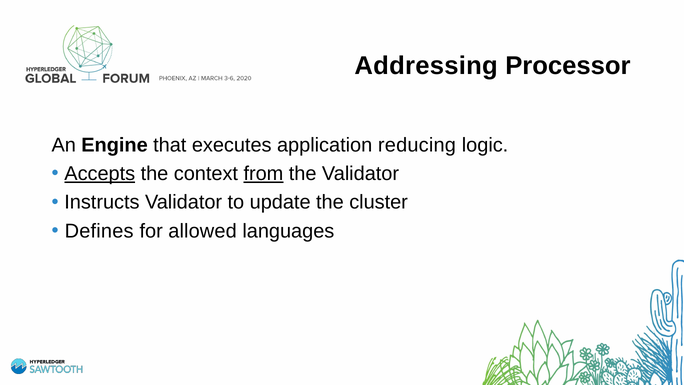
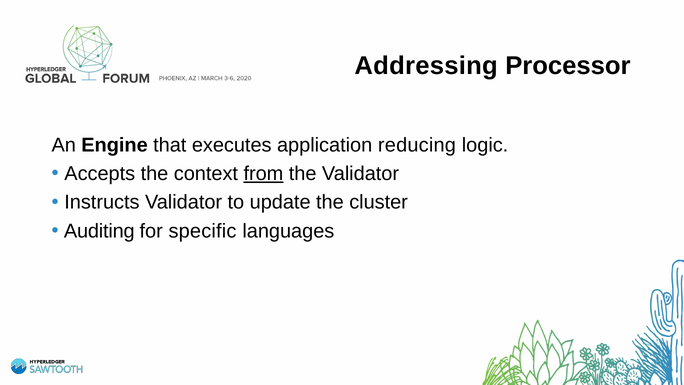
Accepts underline: present -> none
Defines: Defines -> Auditing
allowed: allowed -> specific
